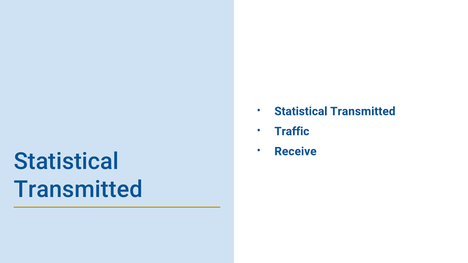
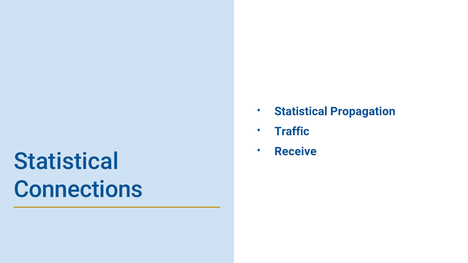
Transmitted at (363, 111): Transmitted -> Propagation
Transmitted at (78, 190): Transmitted -> Connections
